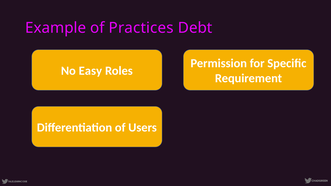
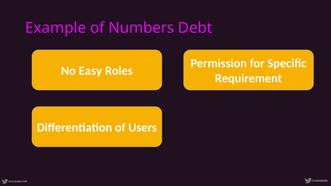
Practices: Practices -> Numbers
